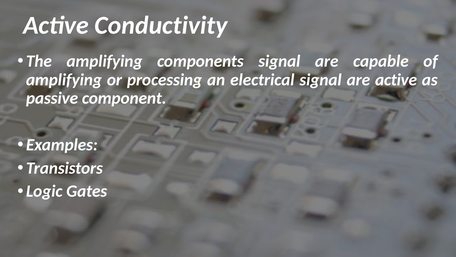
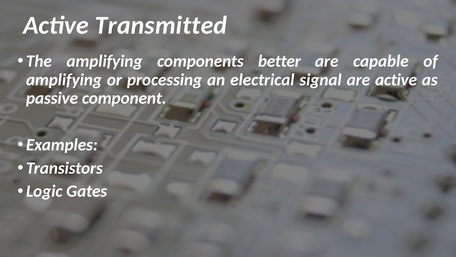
Conductivity: Conductivity -> Transmitted
components signal: signal -> better
